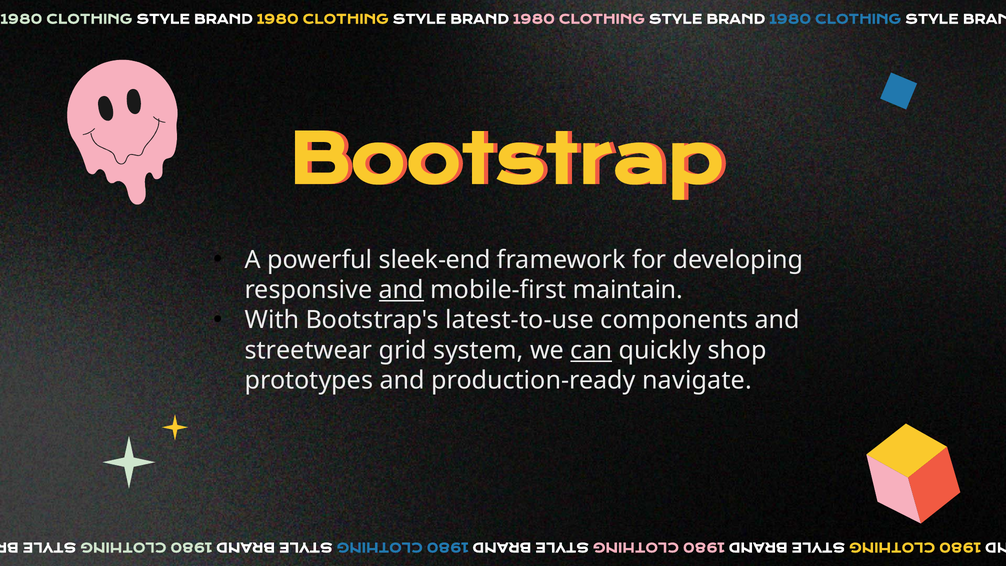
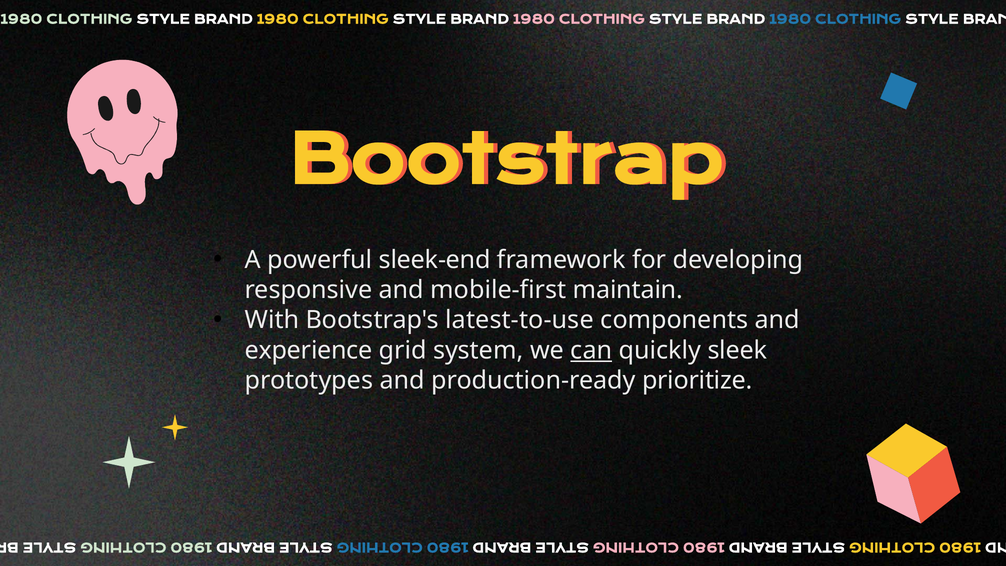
and at (401, 290) underline: present -> none
streetwear: streetwear -> experience
shop: shop -> sleek
navigate: navigate -> prioritize
